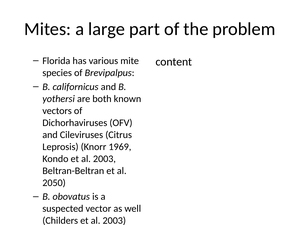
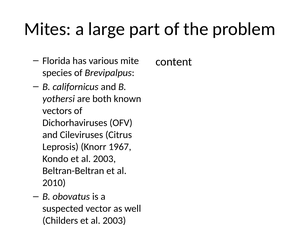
1969: 1969 -> 1967
2050: 2050 -> 2010
